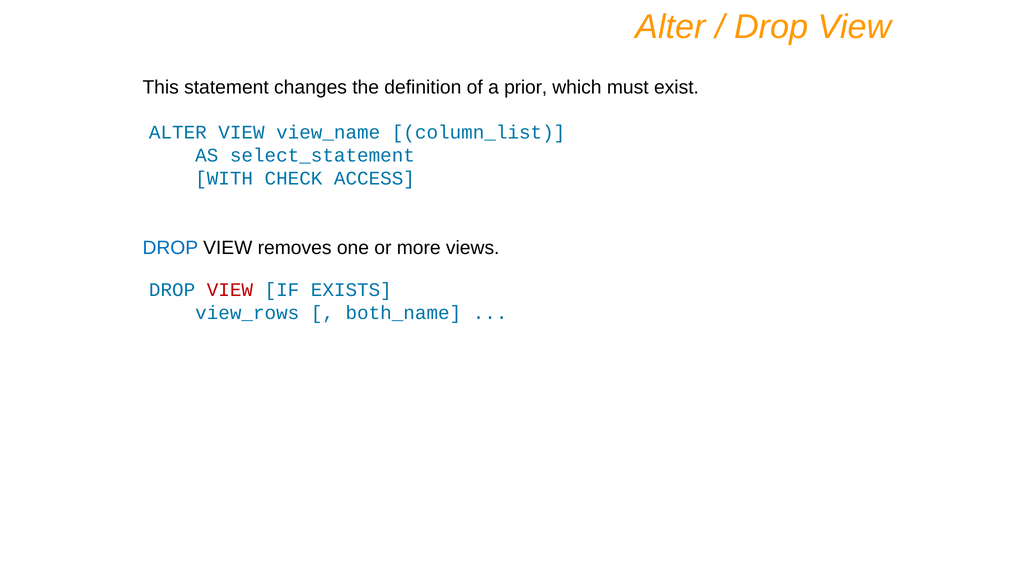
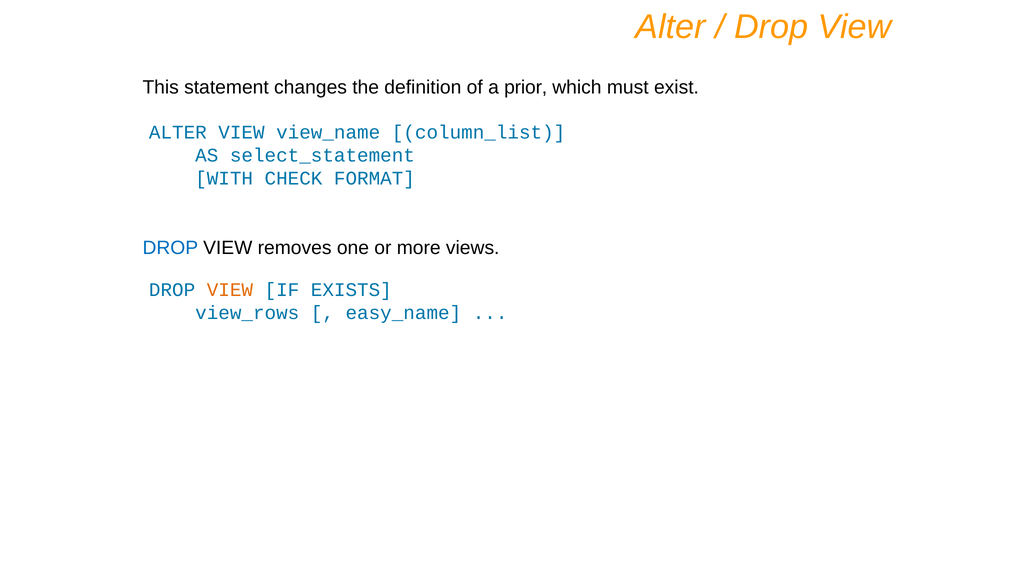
ACCESS: ACCESS -> FORMAT
VIEW at (230, 290) colour: red -> orange
both_name: both_name -> easy_name
